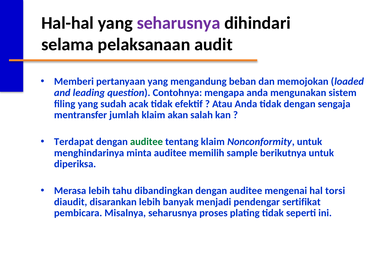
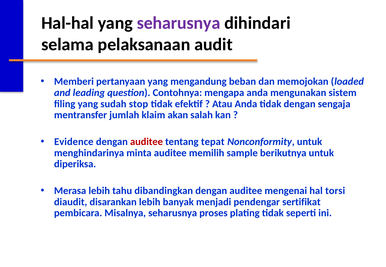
acak: acak -> stop
Terdapat: Terdapat -> Evidence
auditee at (146, 142) colour: green -> red
tentang klaim: klaim -> tepat
